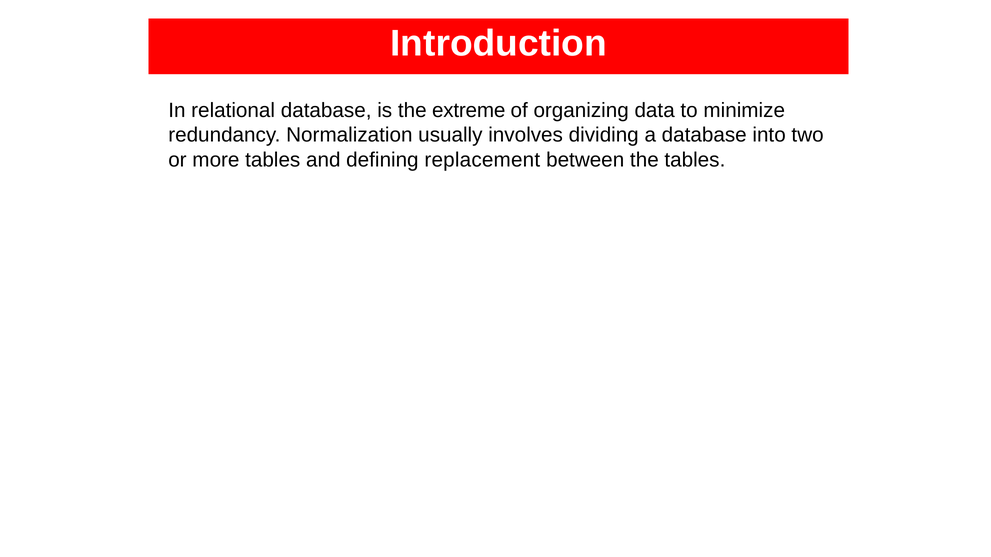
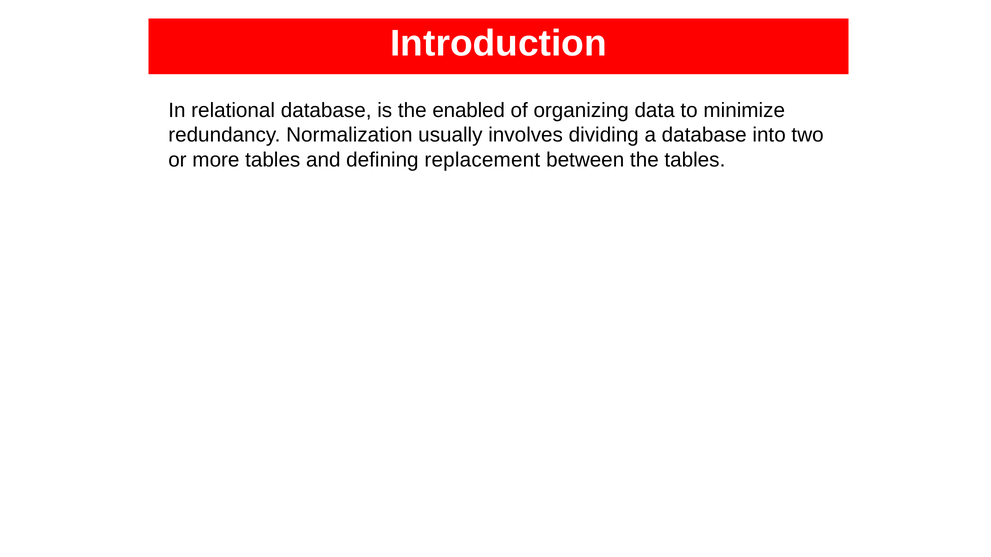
extreme: extreme -> enabled
